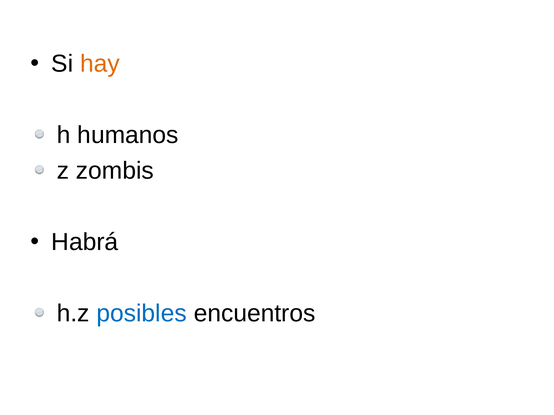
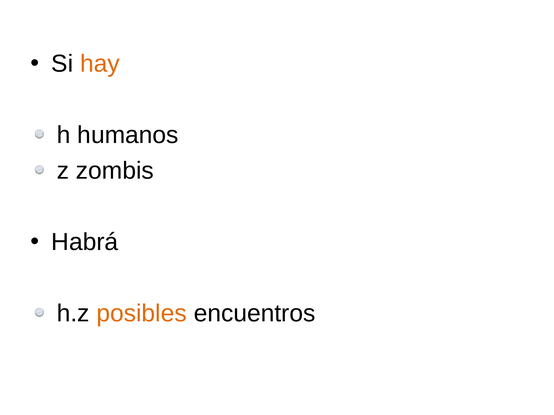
posibles colour: blue -> orange
